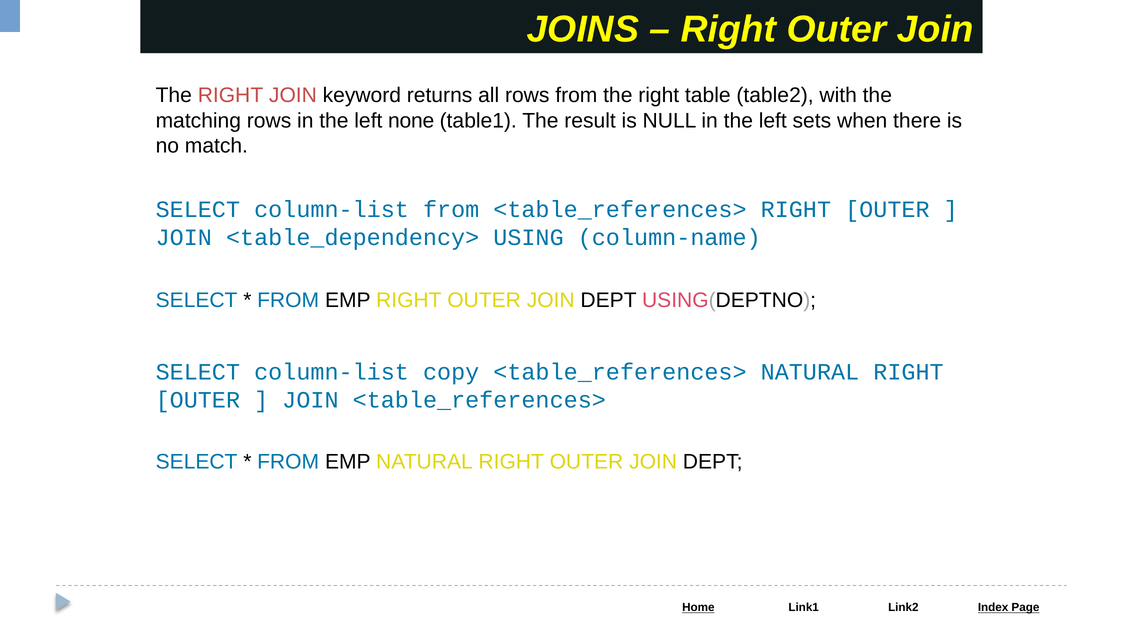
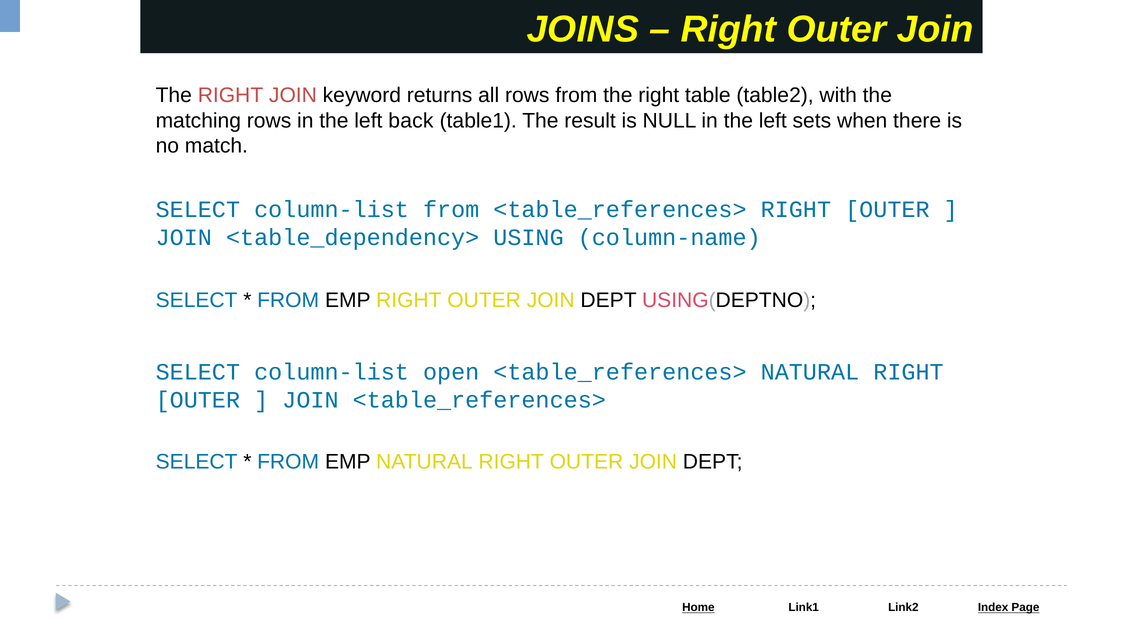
none: none -> back
copy: copy -> open
